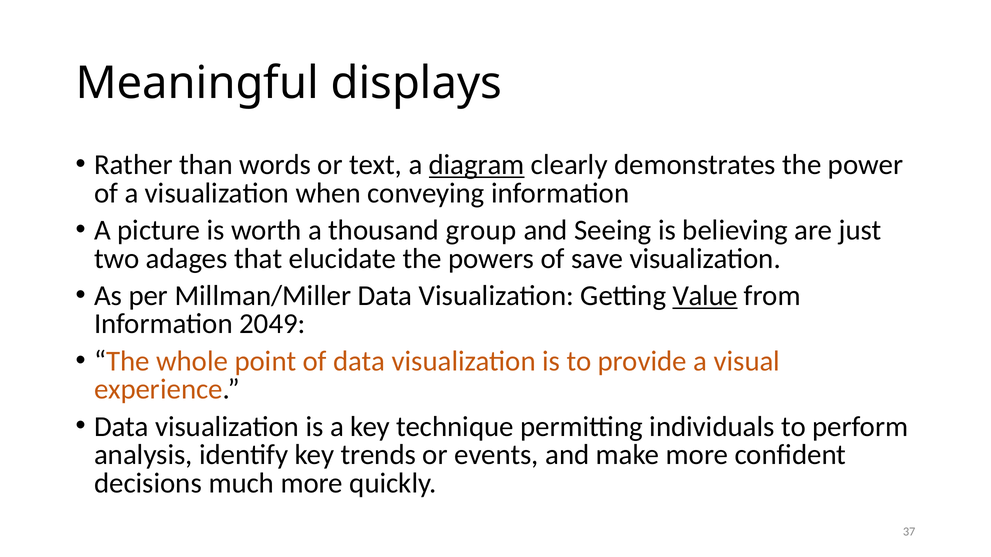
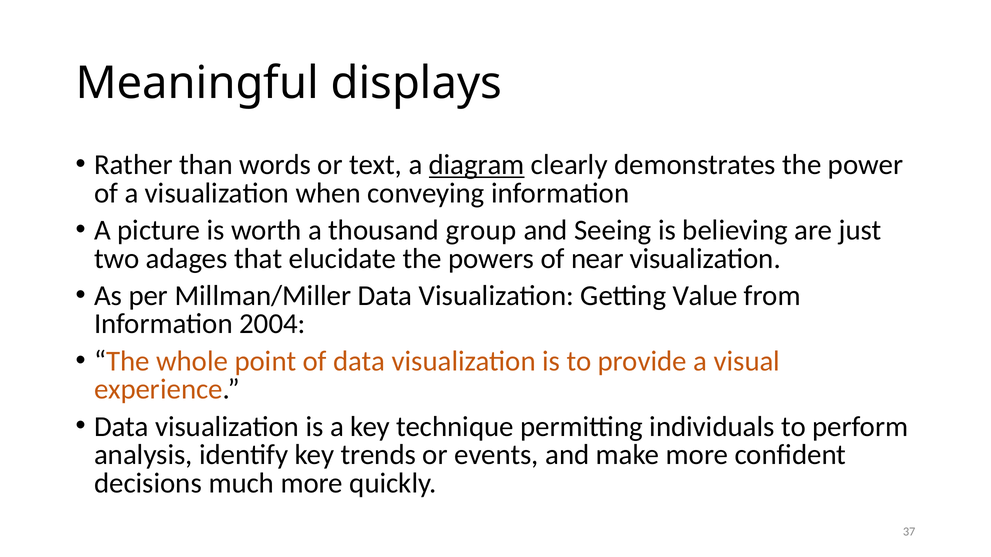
save: save -> near
Value underline: present -> none
2049: 2049 -> 2004
